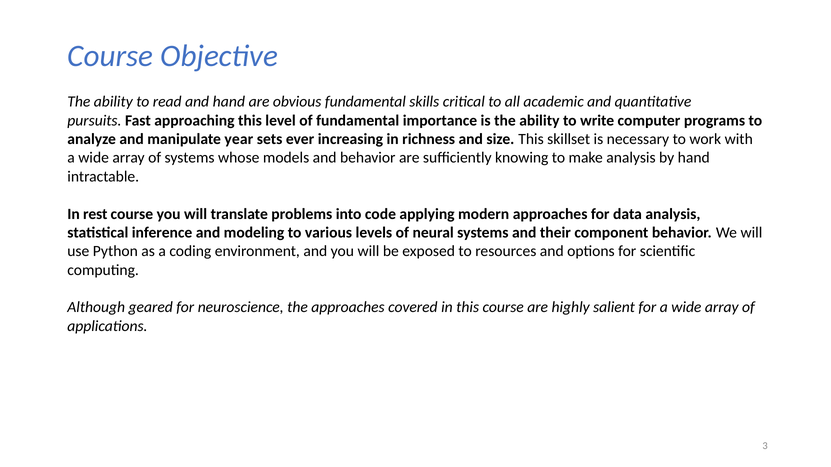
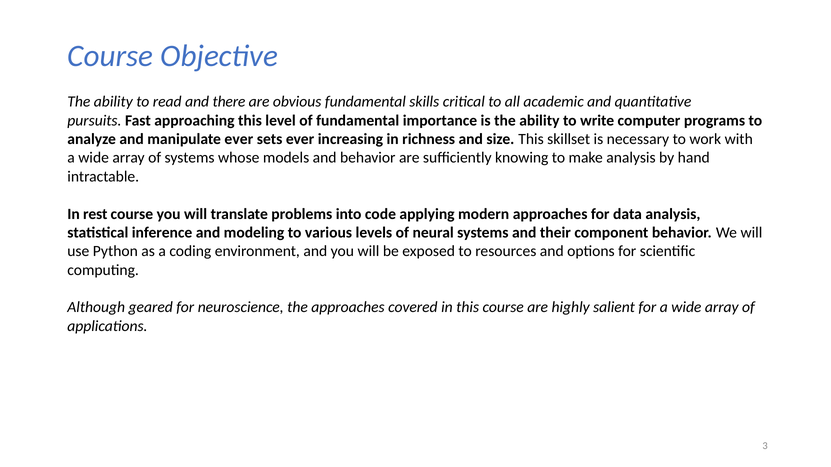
and hand: hand -> there
manipulate year: year -> ever
